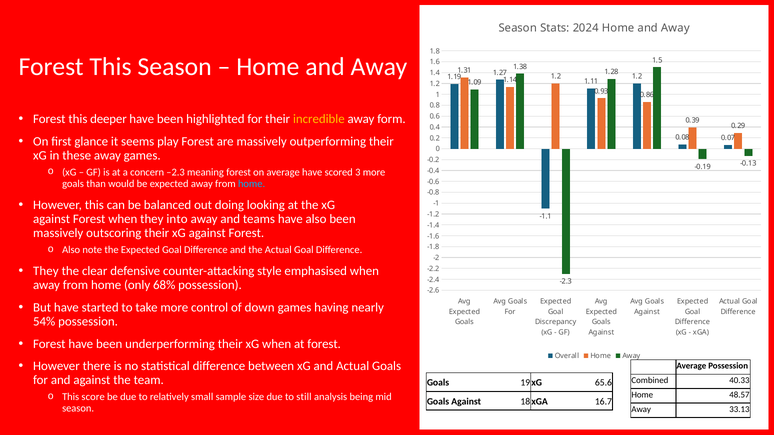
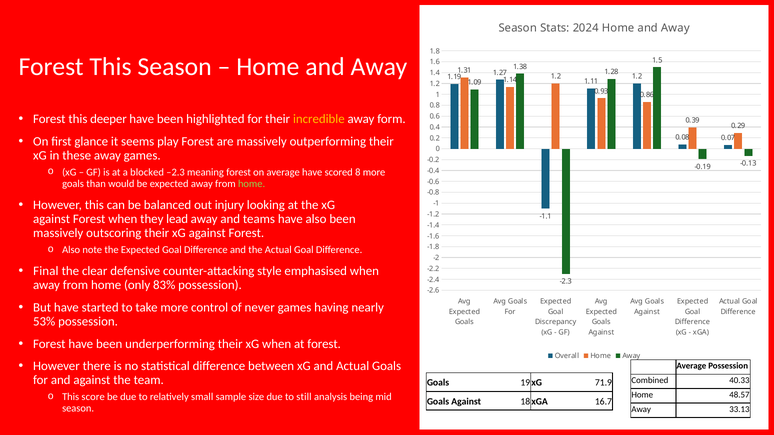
concern: concern -> blocked
3: 3 -> 8
home at (252, 184) colour: light blue -> light green
doing: doing -> injury
into: into -> lead
They at (46, 271): They -> Final
68%: 68% -> 83%
down: down -> never
54%: 54% -> 53%
65.6: 65.6 -> 71.9
